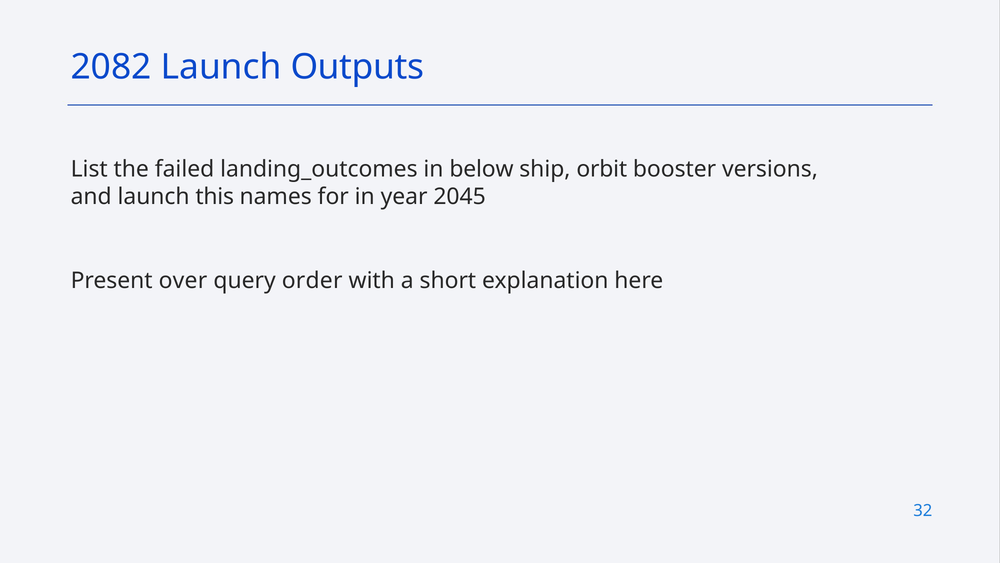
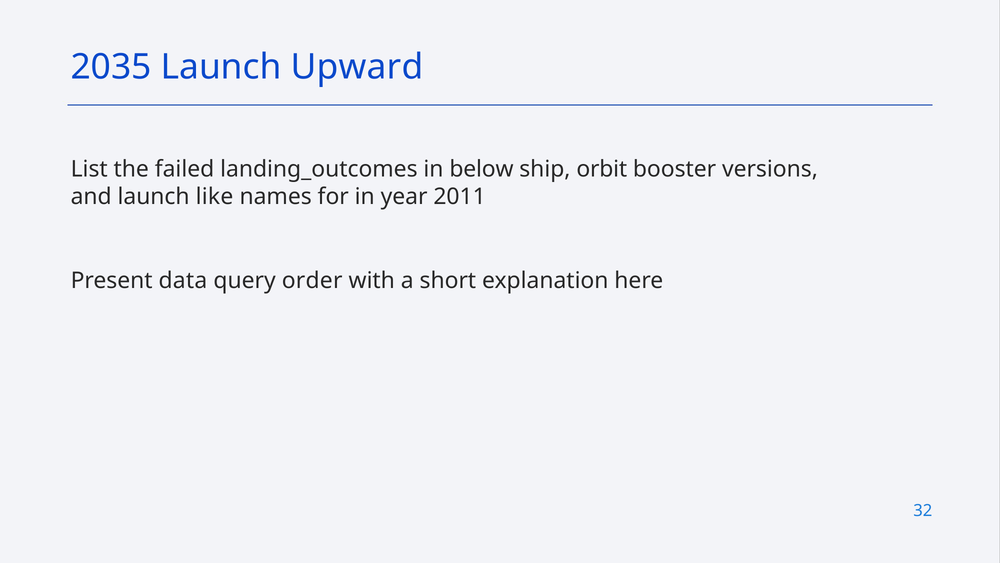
2082: 2082 -> 2035
Outputs: Outputs -> Upward
this: this -> like
2045: 2045 -> 2011
over: over -> data
